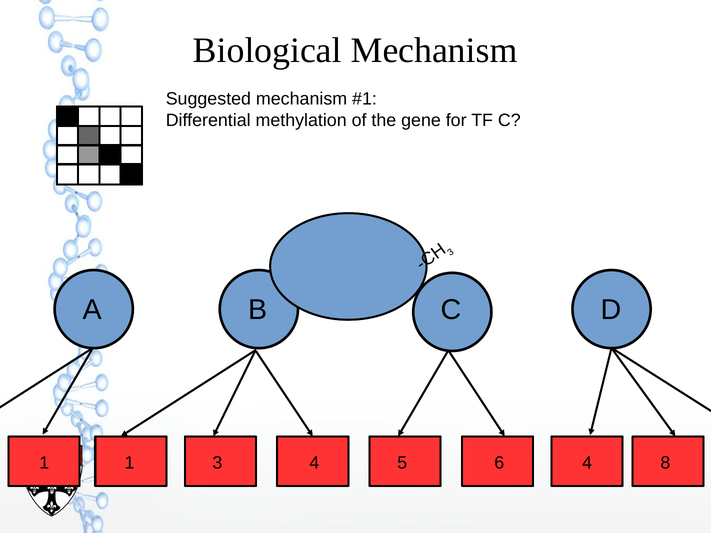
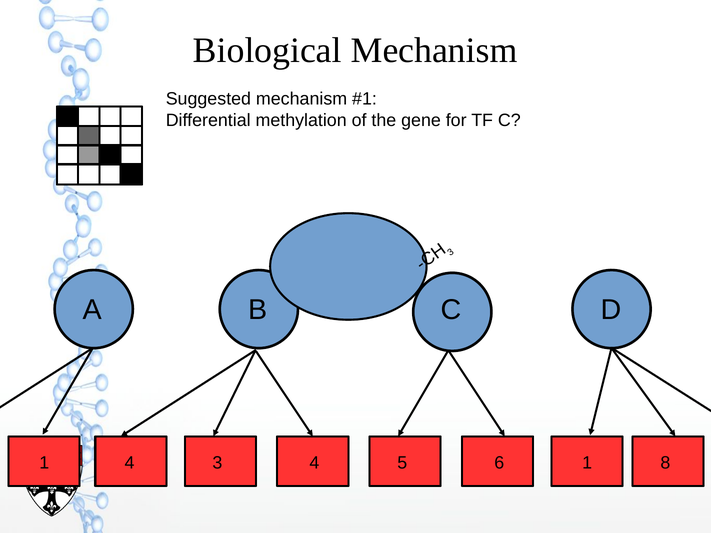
1 1: 1 -> 4
6 4: 4 -> 1
